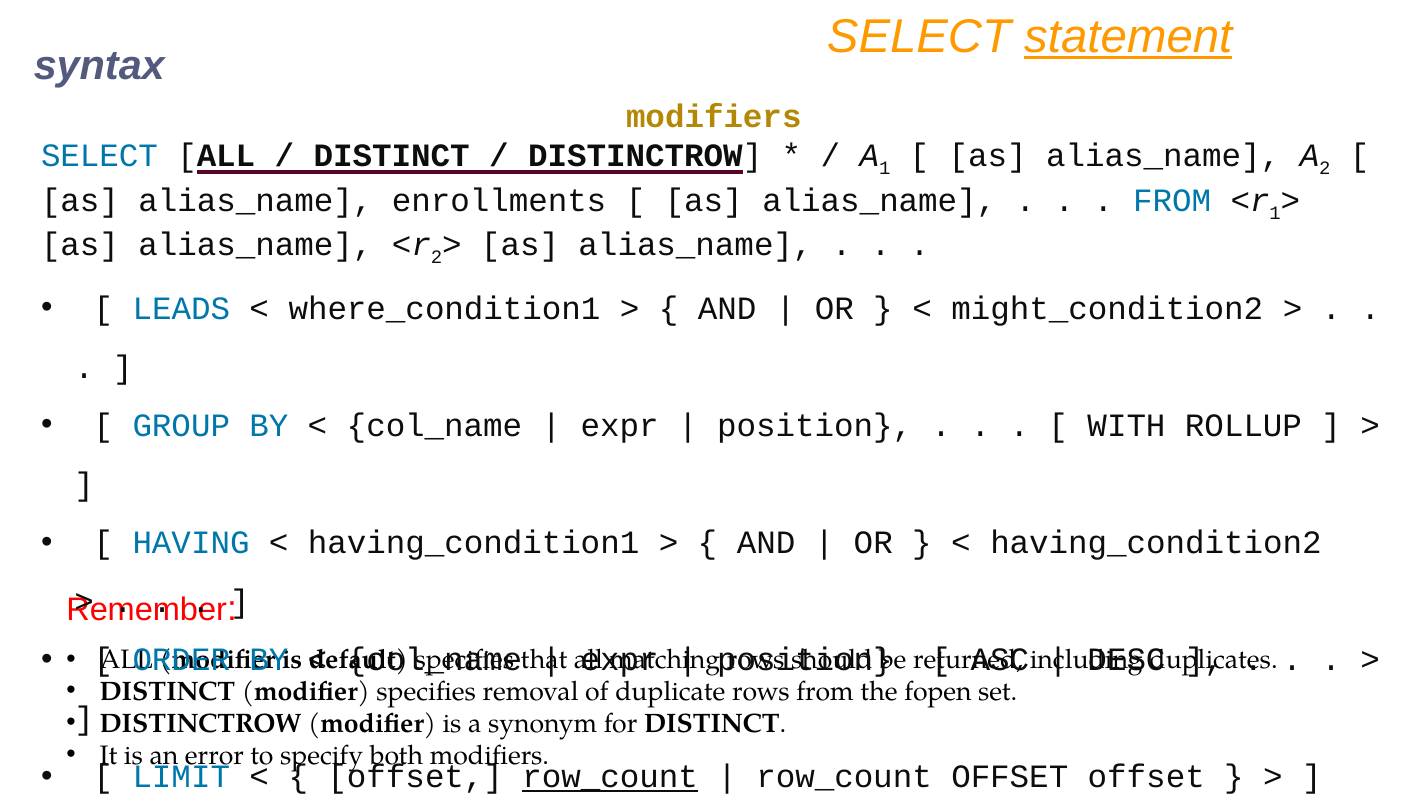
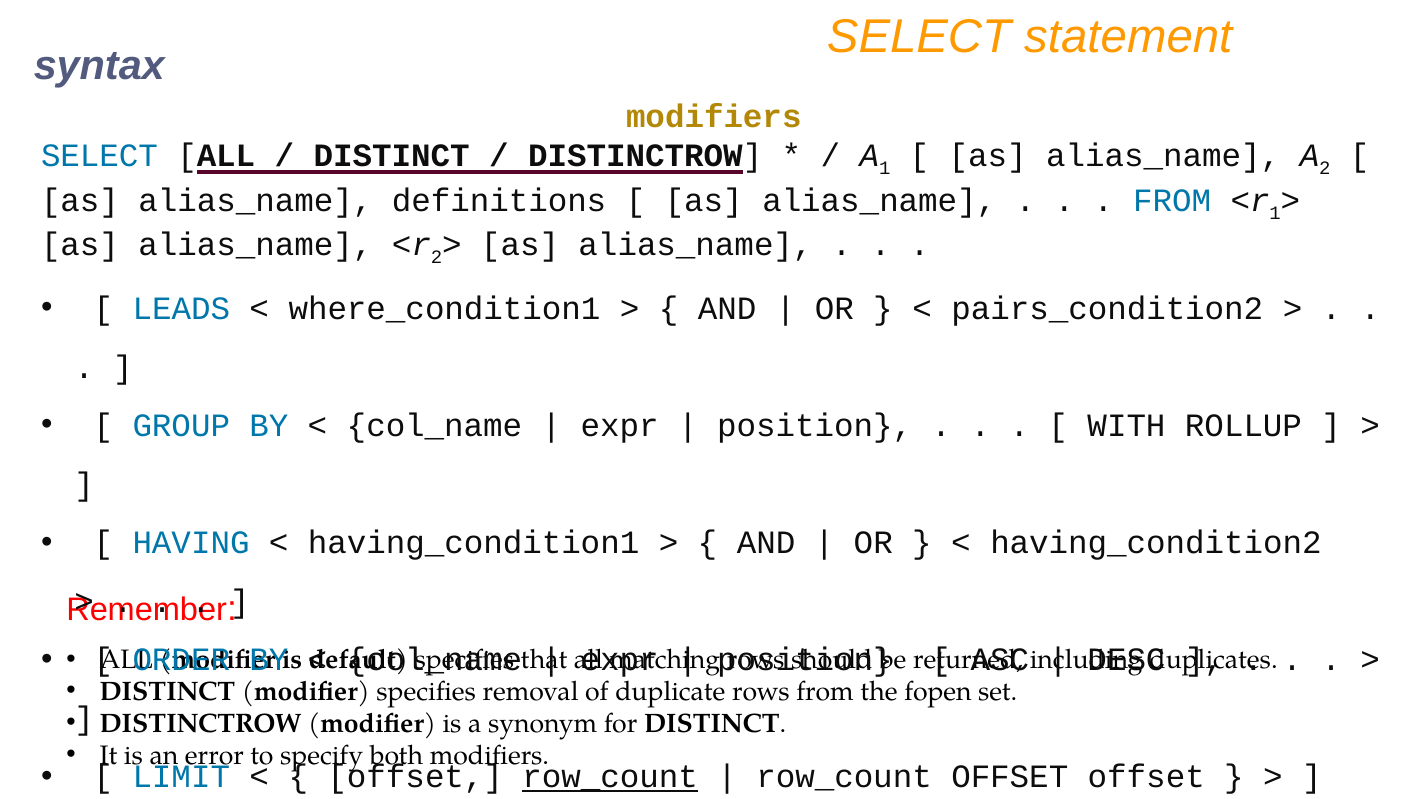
statement underline: present -> none
enrollments: enrollments -> definitions
might_condition2: might_condition2 -> pairs_condition2
